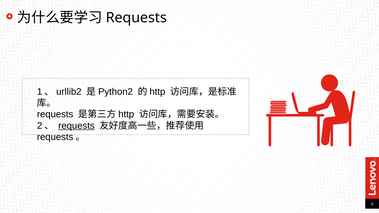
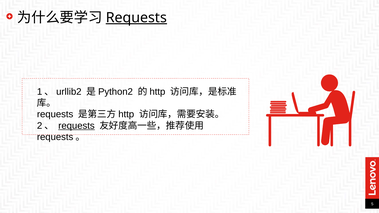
Requests at (136, 18) underline: none -> present
